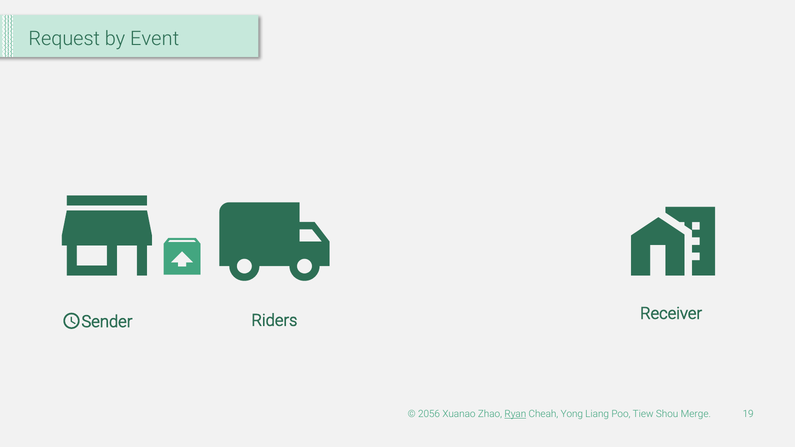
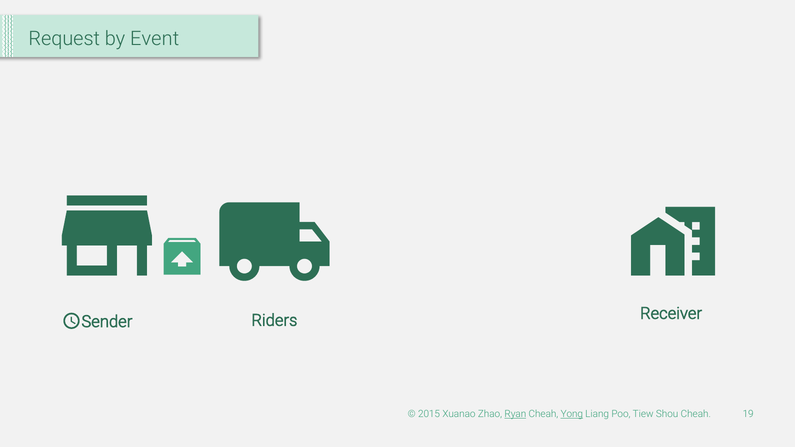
2056: 2056 -> 2015
Yong underline: none -> present
Shou Merge: Merge -> Cheah
